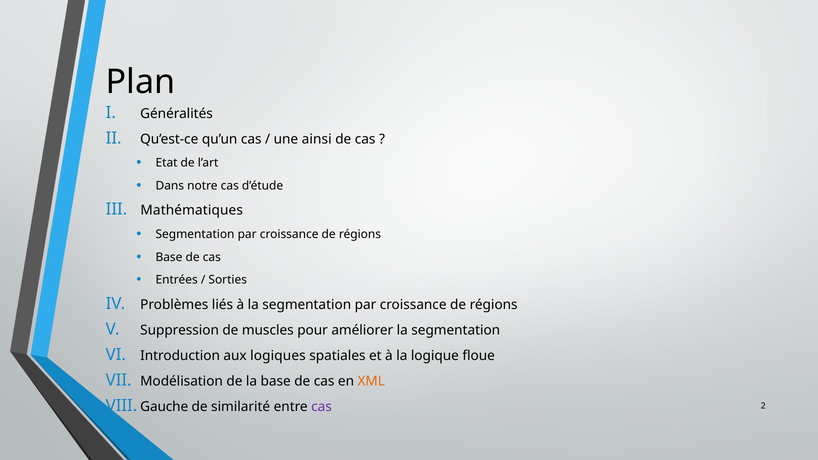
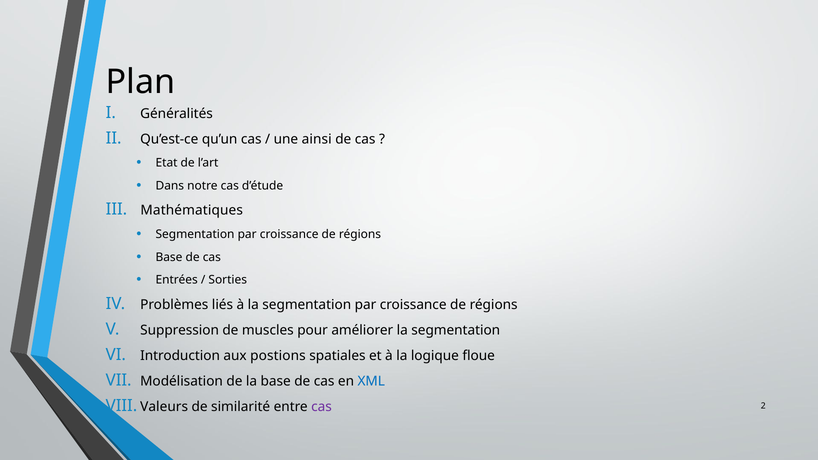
logiques: logiques -> postions
XML colour: orange -> blue
Gauche: Gauche -> Valeurs
